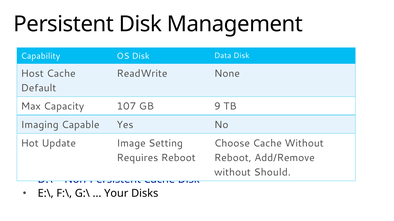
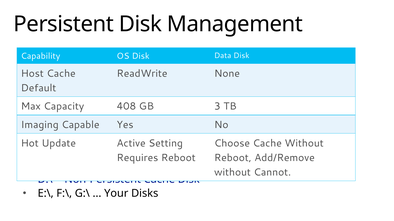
107: 107 -> 408
9: 9 -> 3
Image: Image -> Active
Should: Should -> Cannot
